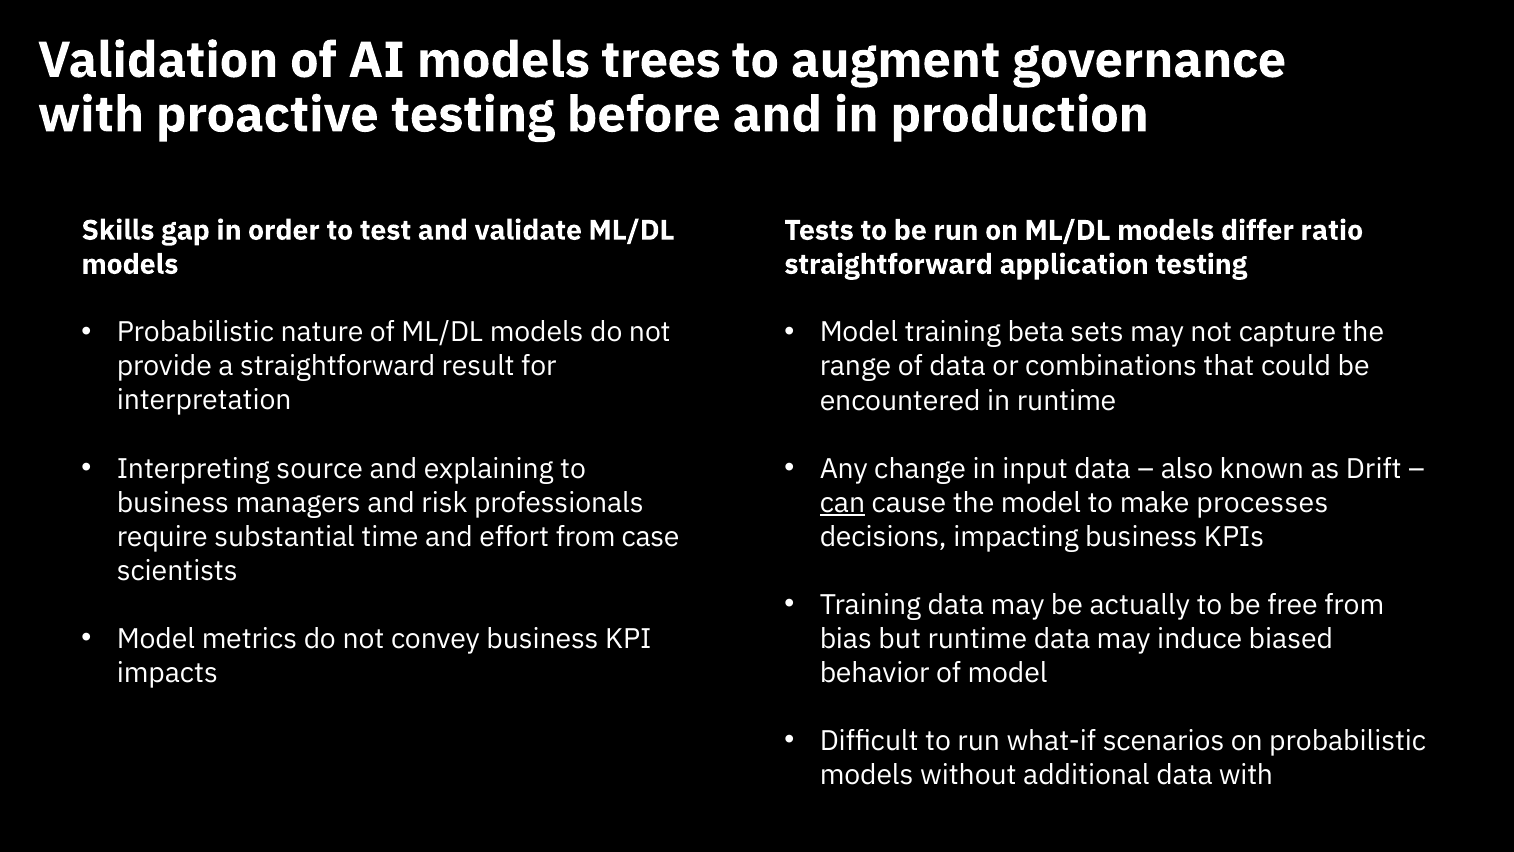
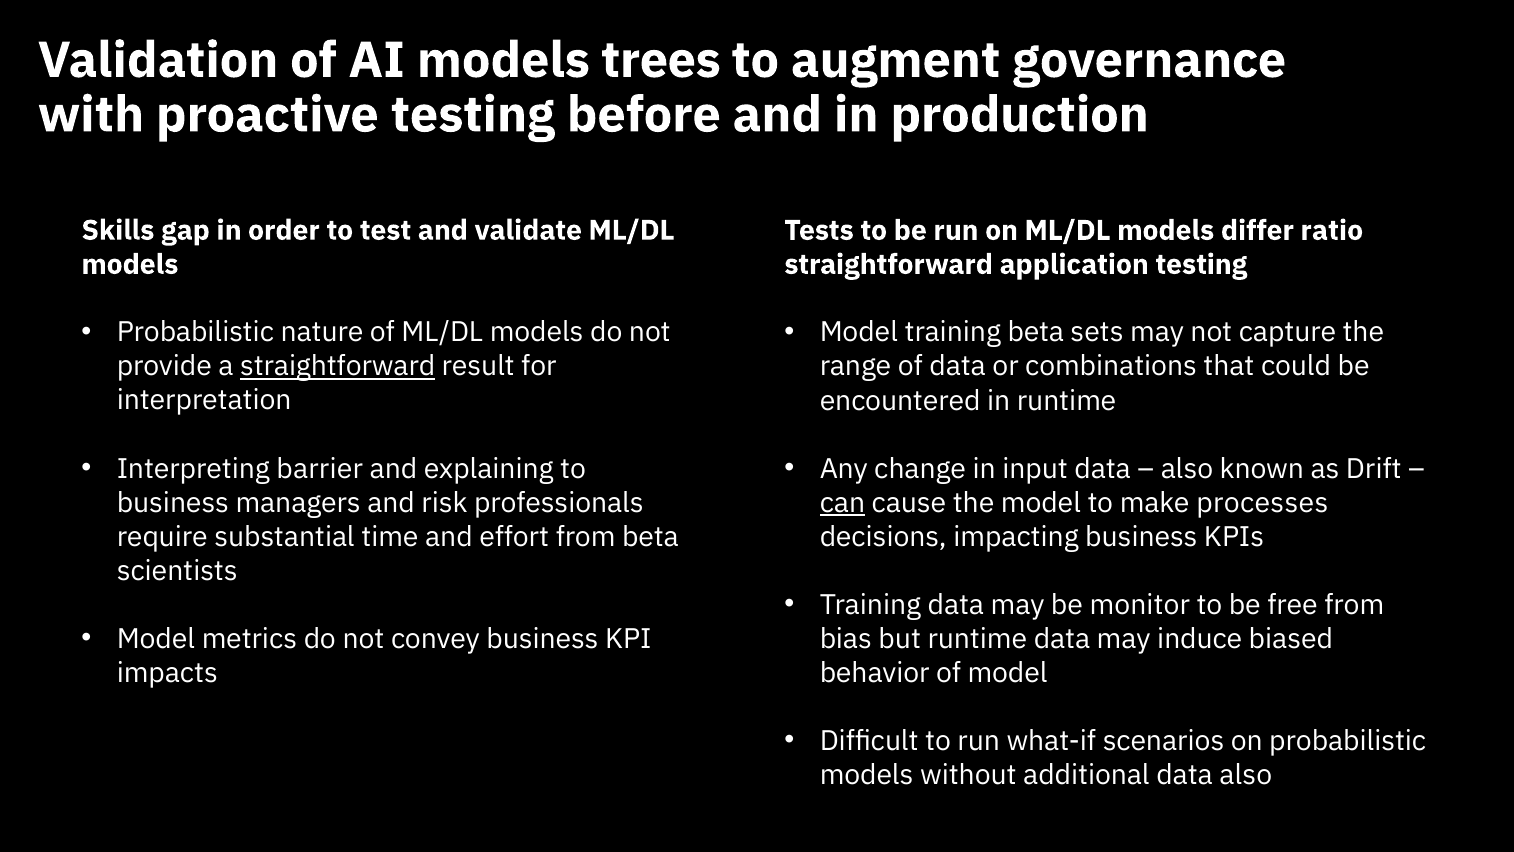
straightforward at (338, 366) underline: none -> present
source: source -> barrier
from case: case -> beta
actually: actually -> monitor
data with: with -> also
